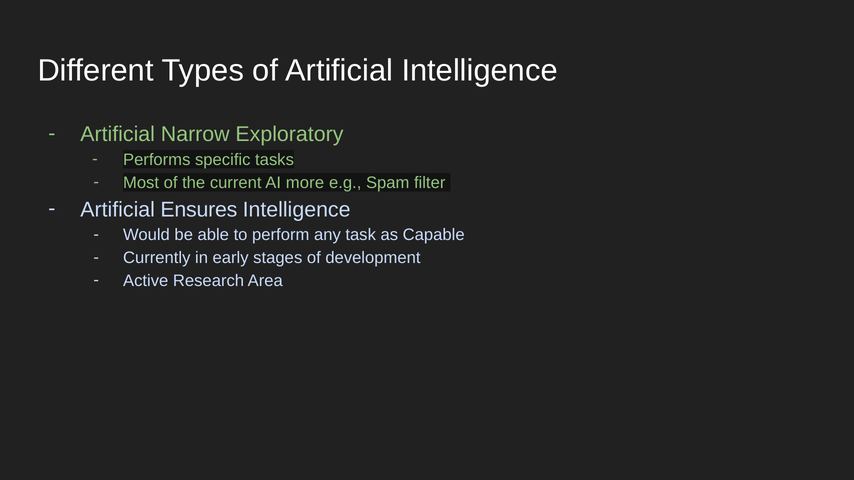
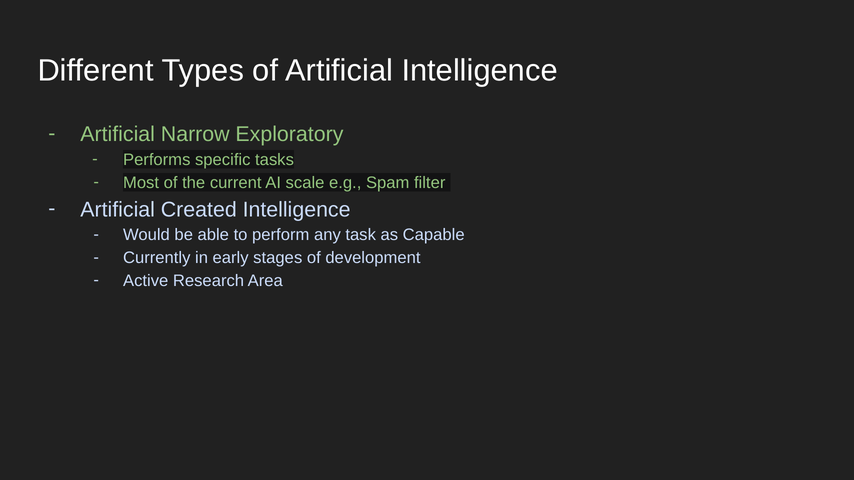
more: more -> scale
Ensures: Ensures -> Created
